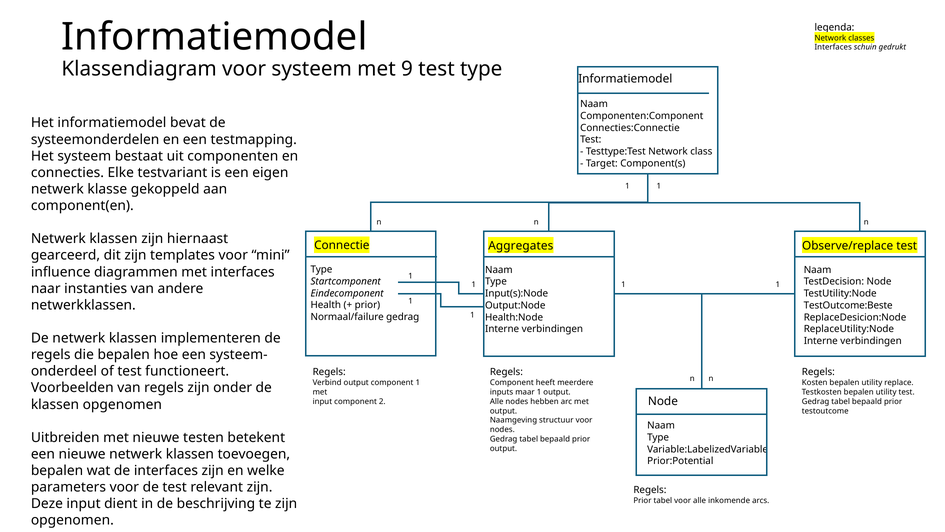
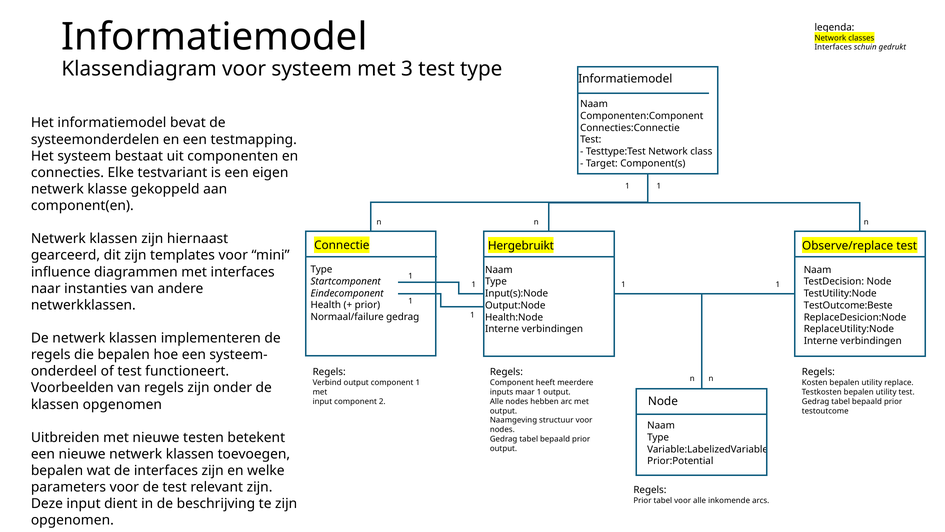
9: 9 -> 3
Aggregates: Aggregates -> Hergebruikt
